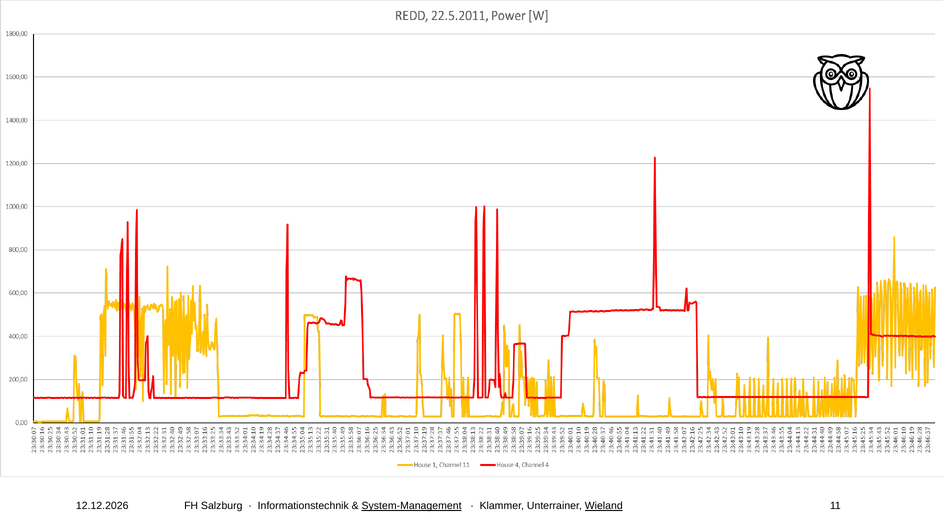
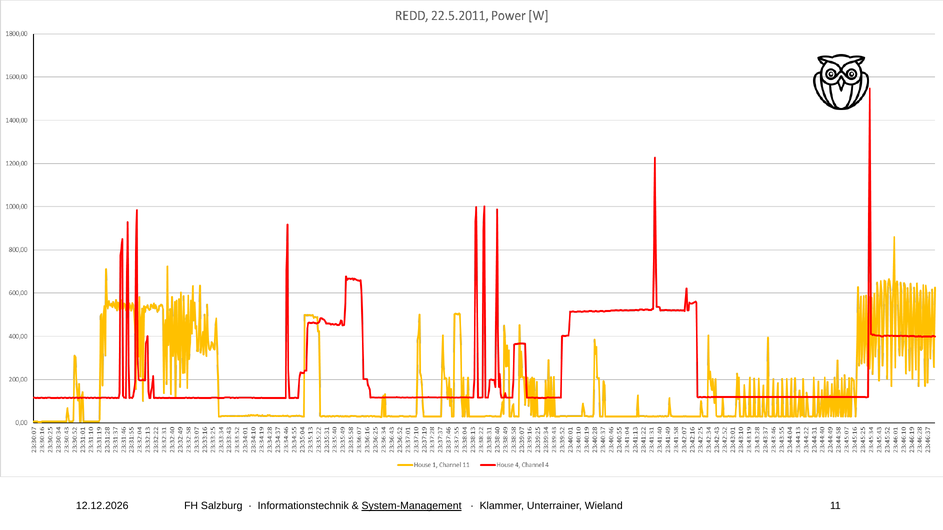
Wieland underline: present -> none
